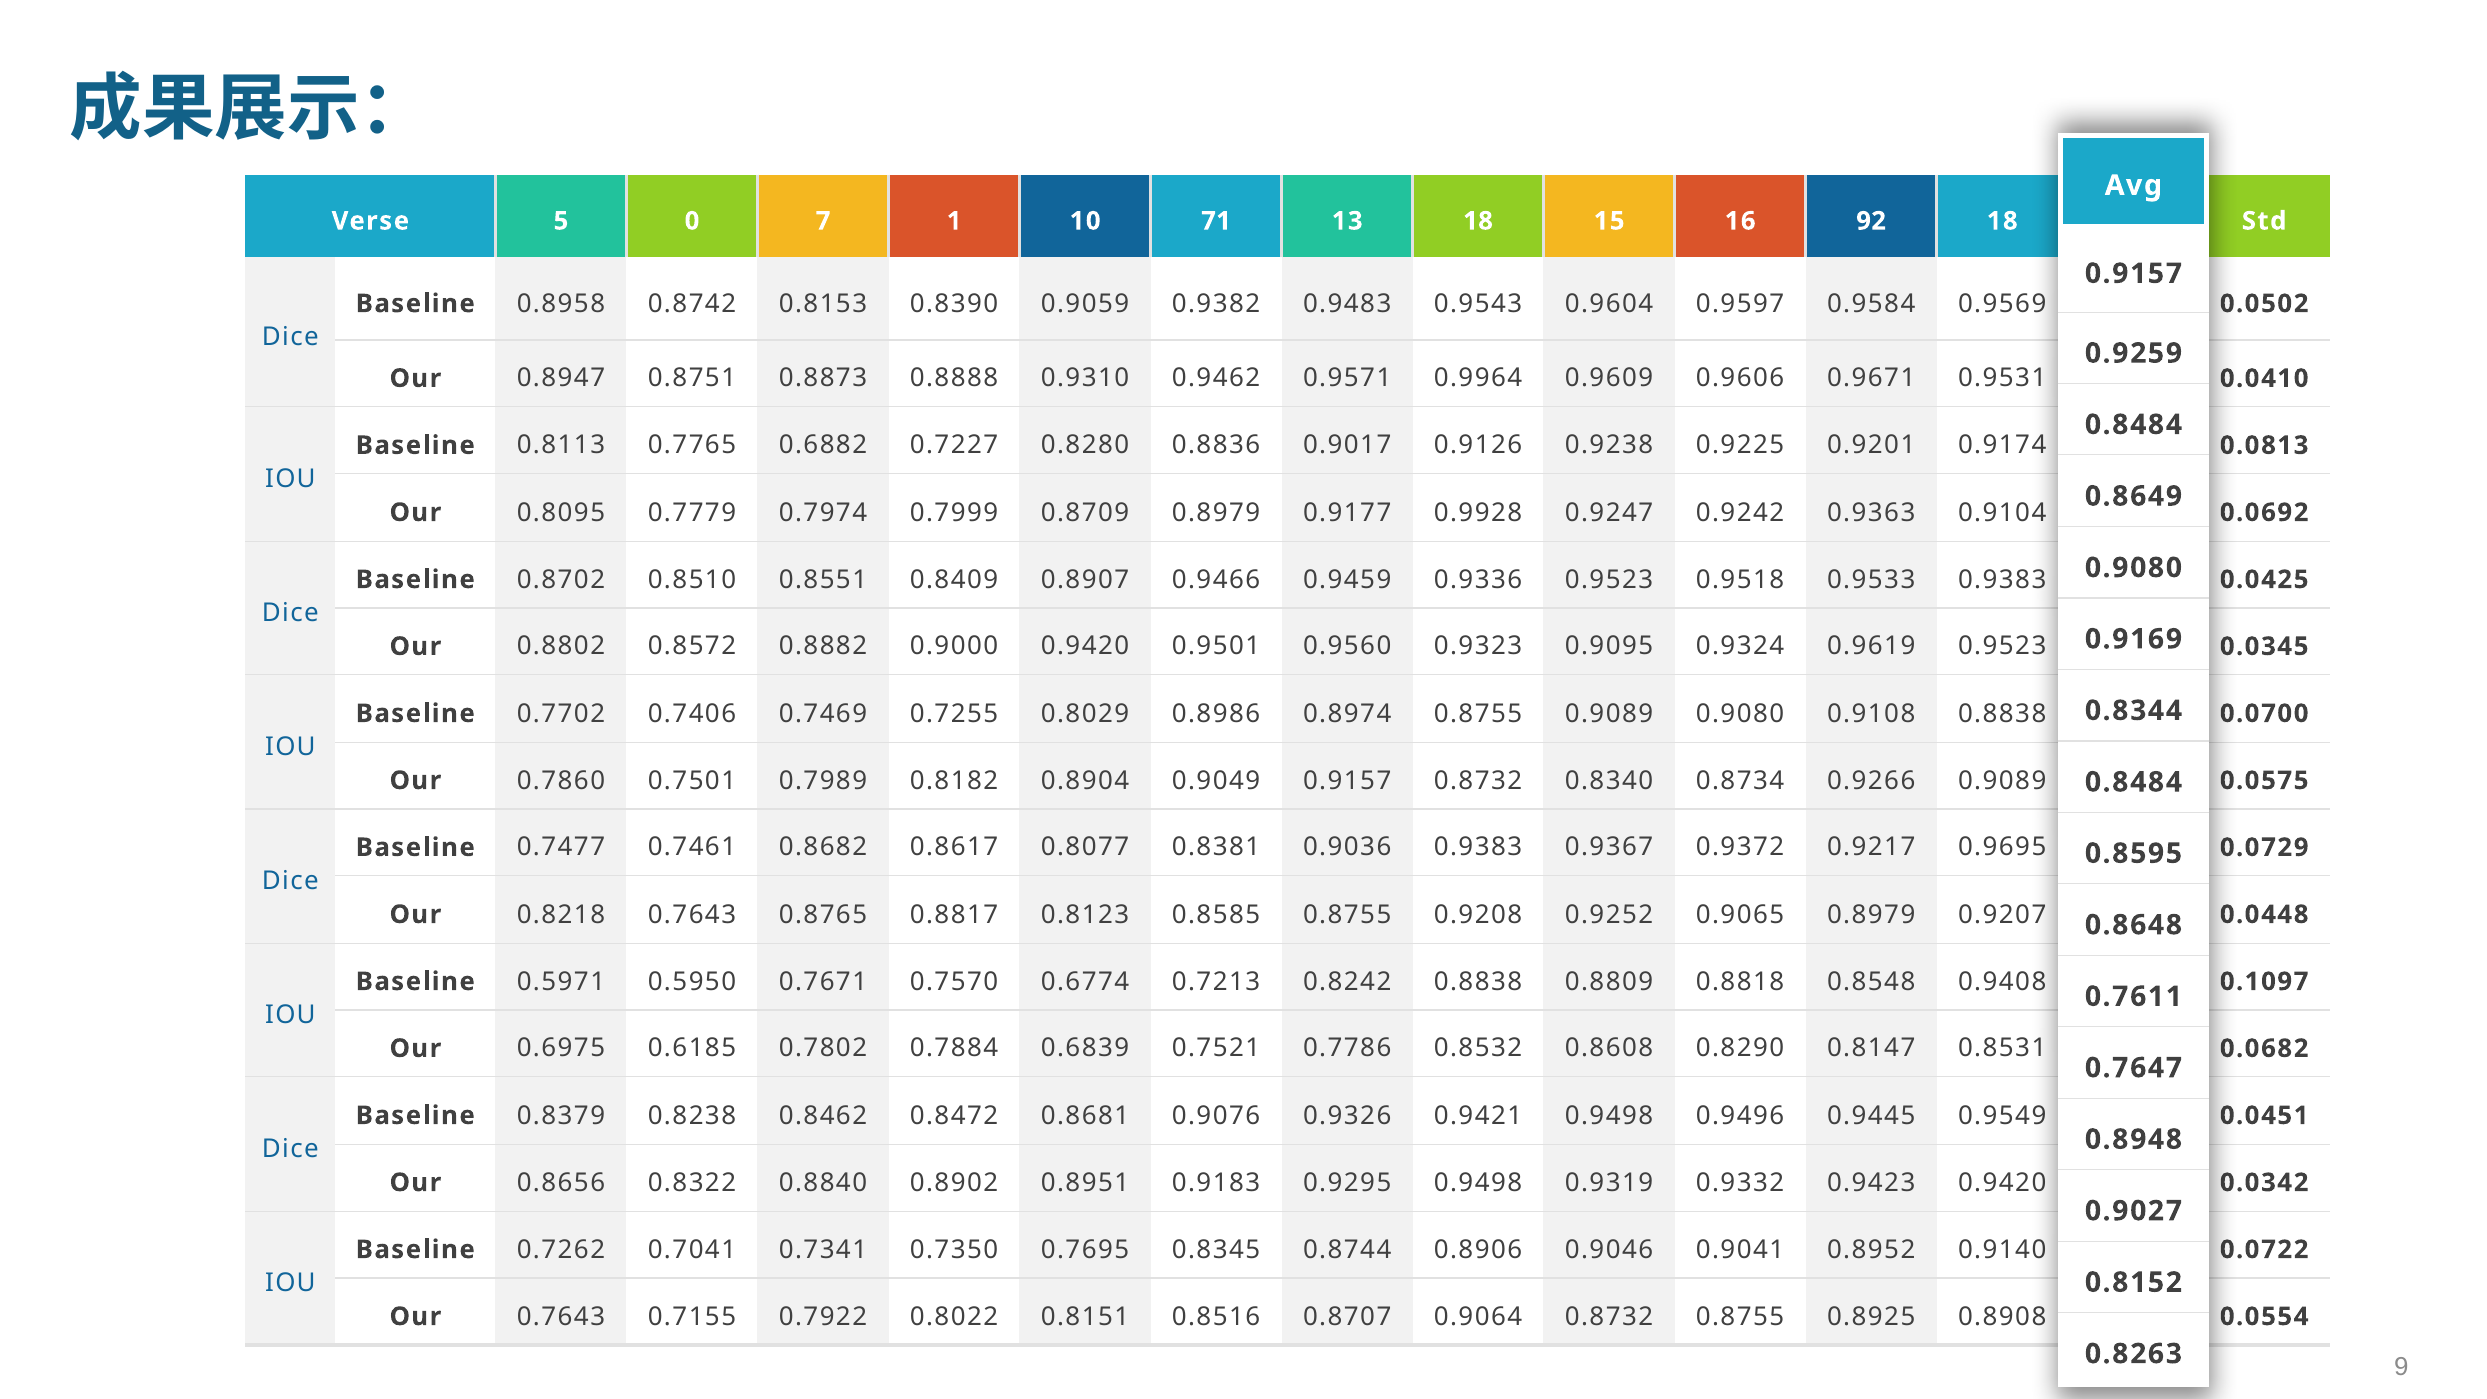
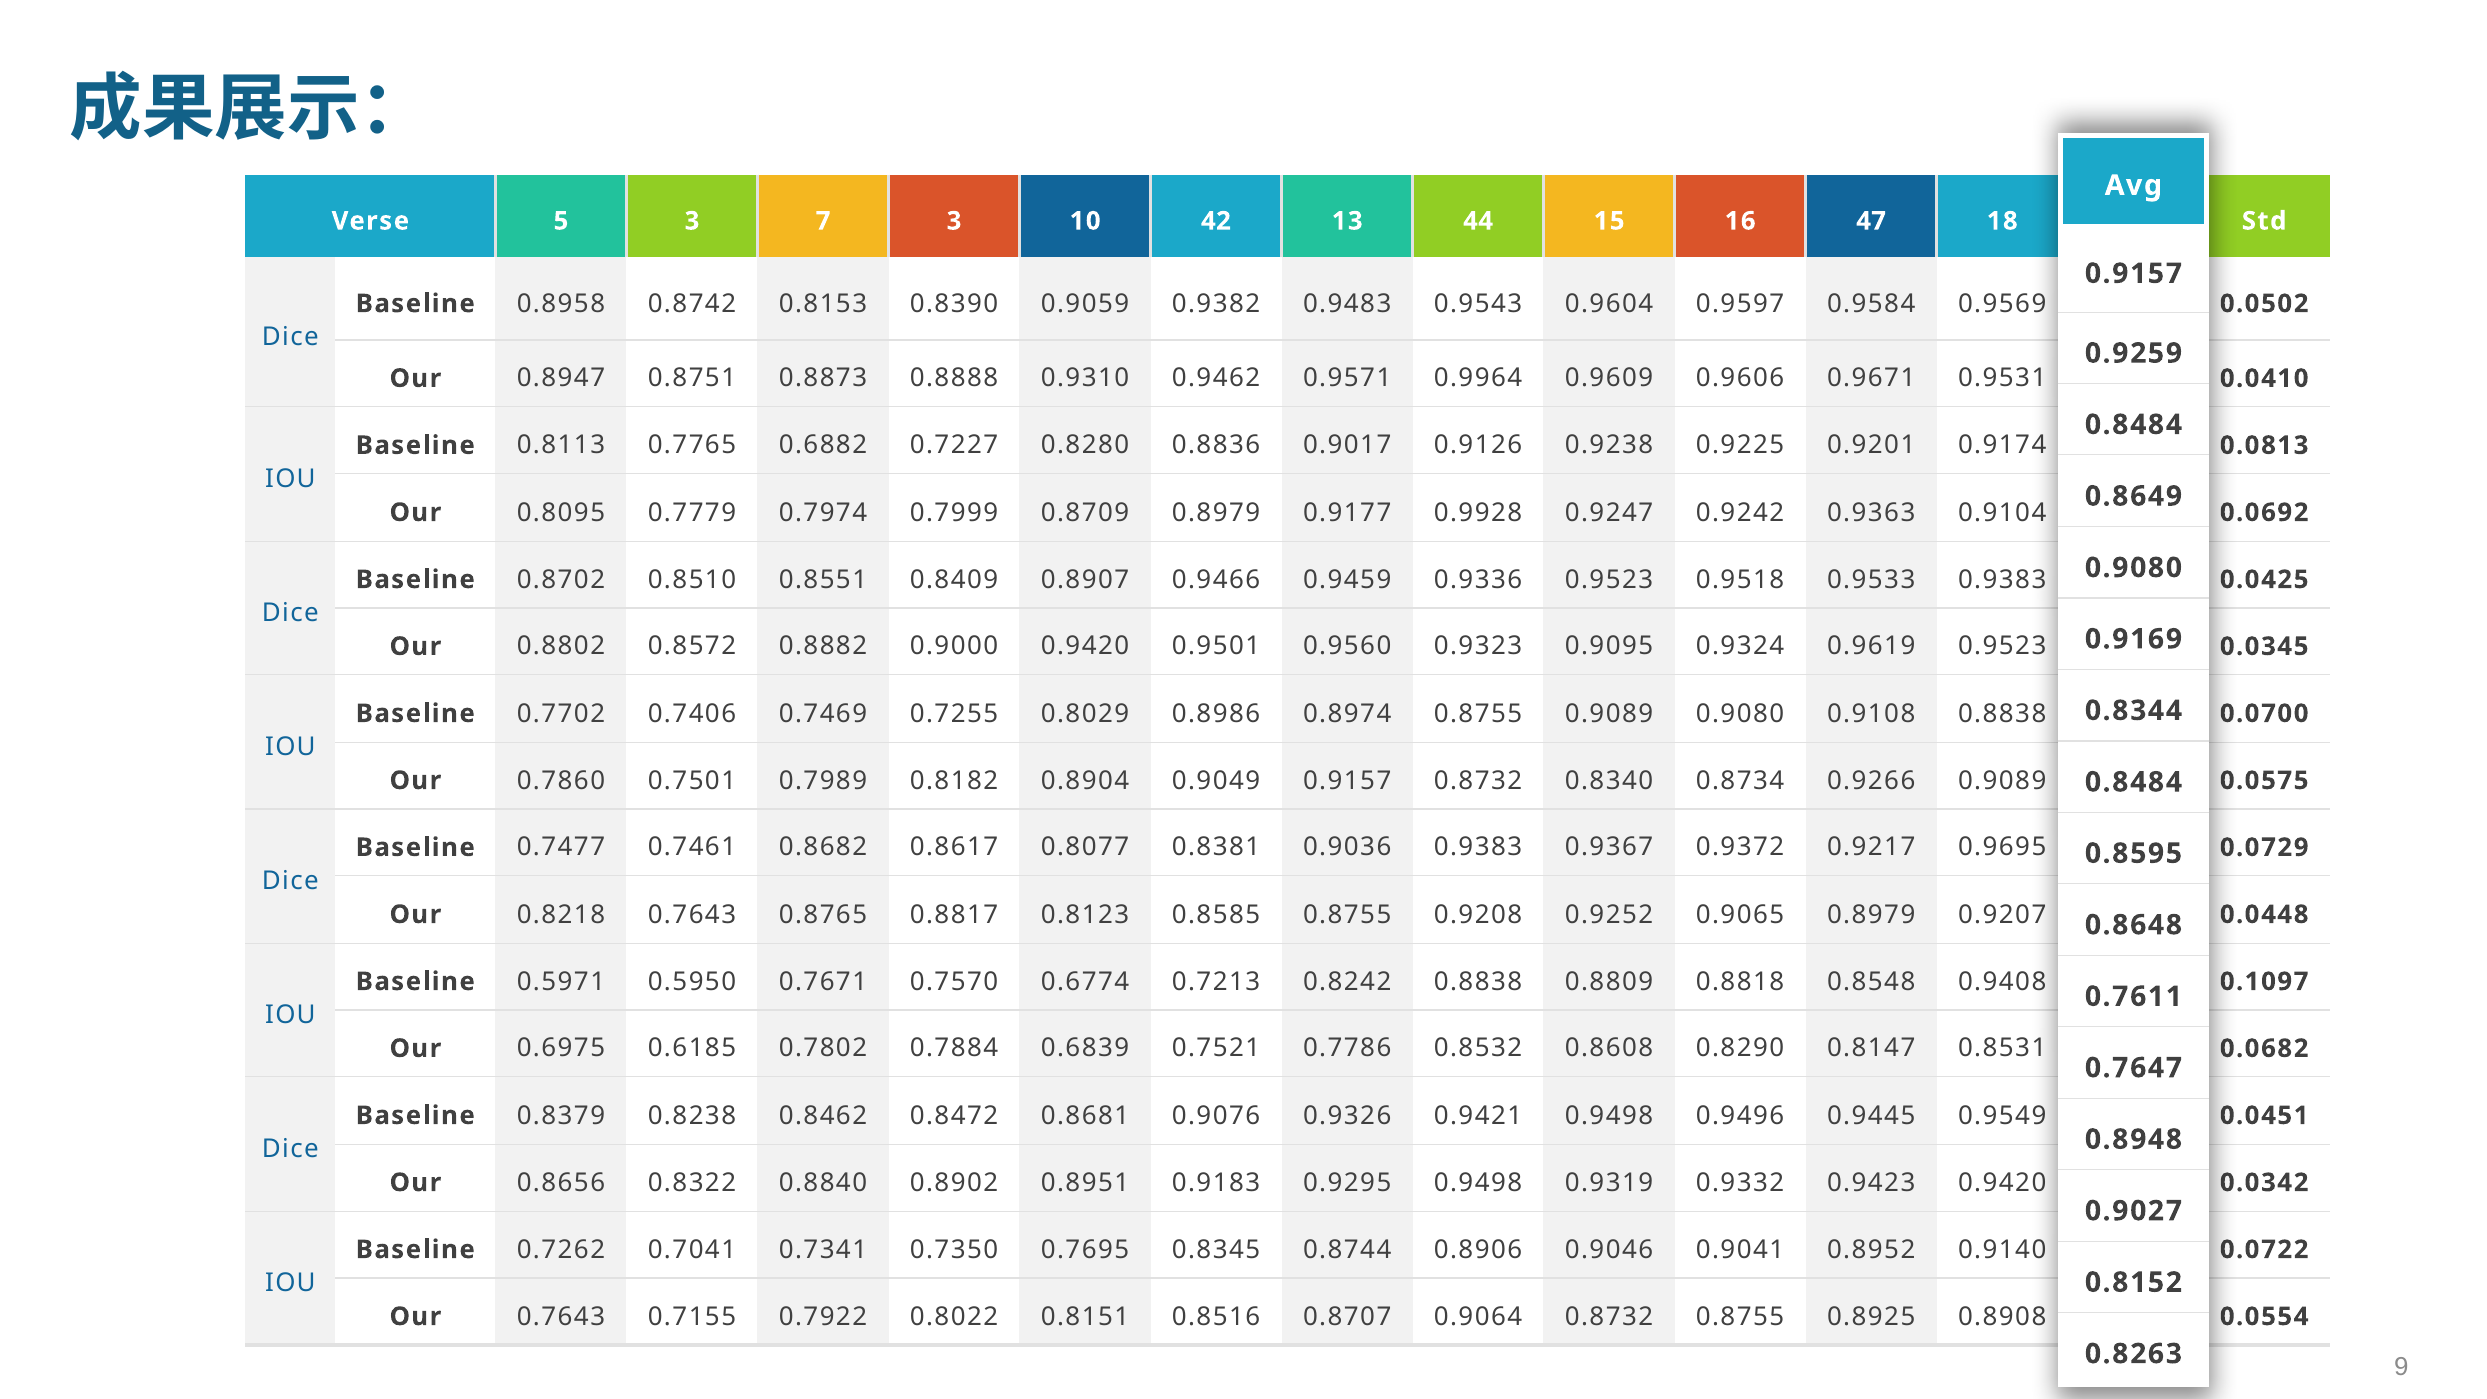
5 0: 0 -> 3
7 1: 1 -> 3
71: 71 -> 42
13 18: 18 -> 44
92: 92 -> 47
